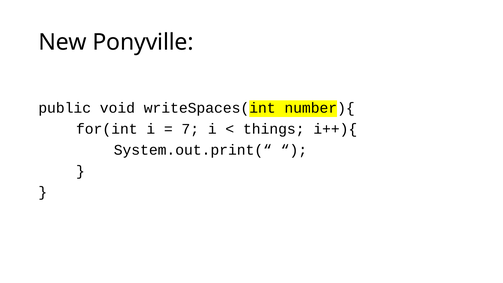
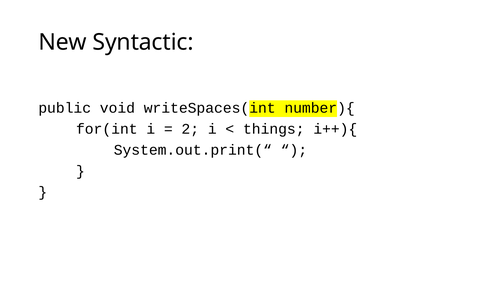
Ponyville: Ponyville -> Syntactic
7: 7 -> 2
